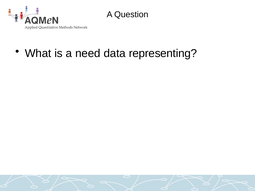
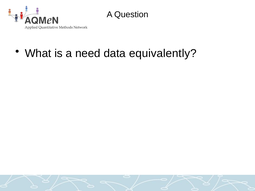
representing: representing -> equivalently
